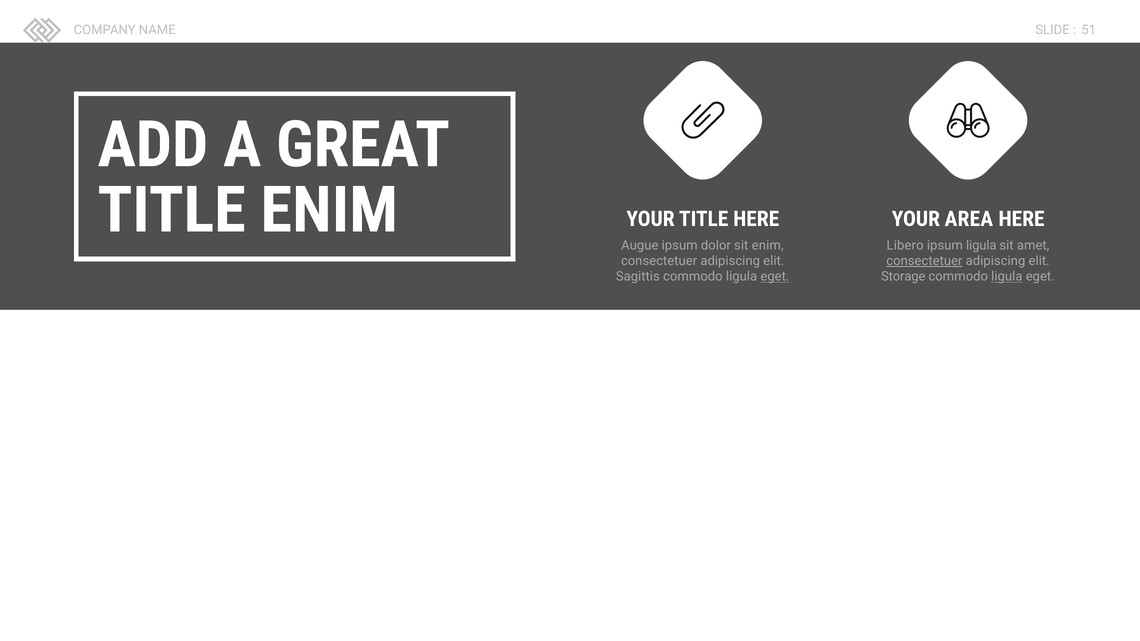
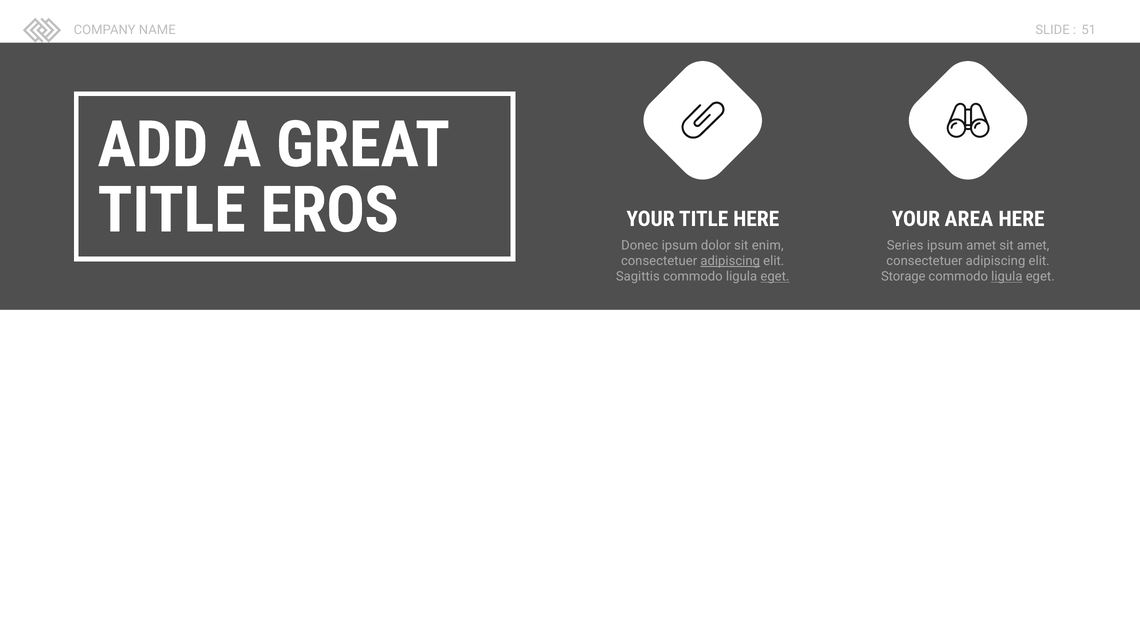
TITLE ENIM: ENIM -> EROS
Augue: Augue -> Donec
Libero: Libero -> Series
ipsum ligula: ligula -> amet
adipiscing at (730, 261) underline: none -> present
consectetuer at (924, 261) underline: present -> none
